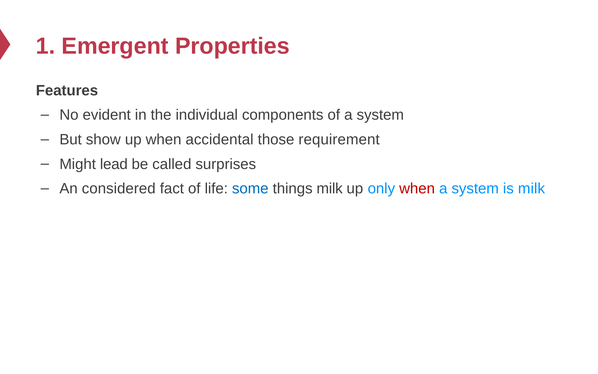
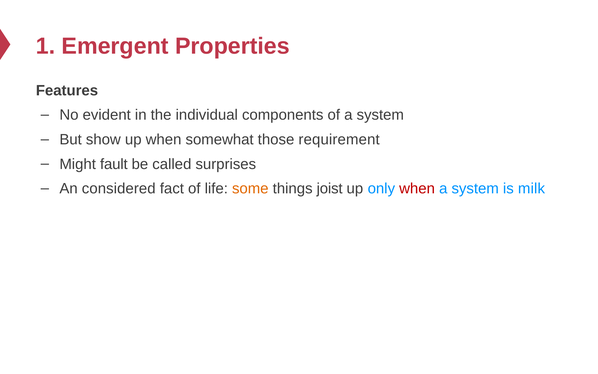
accidental: accidental -> somewhat
lead: lead -> fault
some colour: blue -> orange
things milk: milk -> joist
